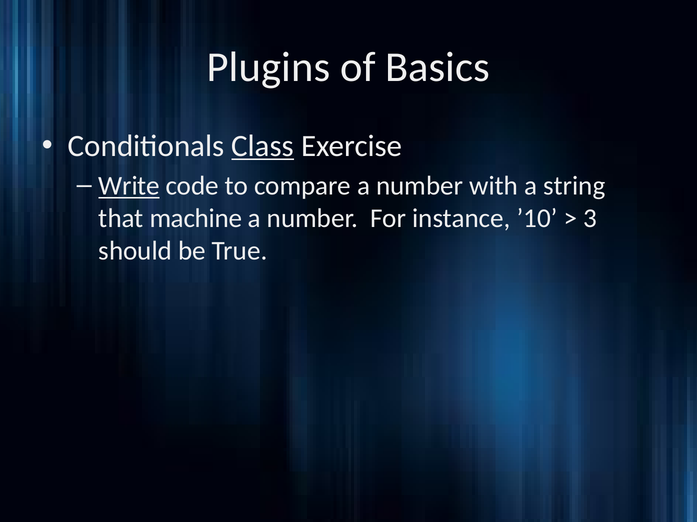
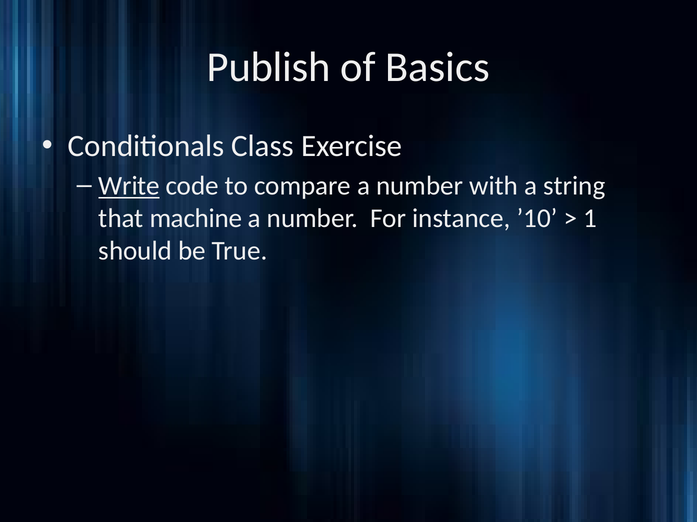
Plugins: Plugins -> Publish
Class underline: present -> none
3: 3 -> 1
